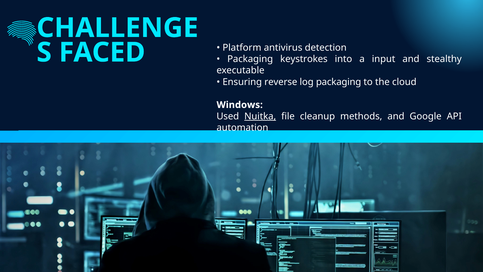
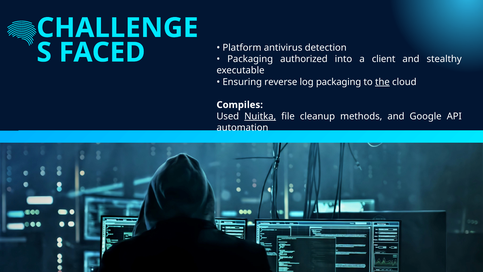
keystrokes: keystrokes -> authorized
input: input -> client
the underline: none -> present
Windows: Windows -> Compiles
